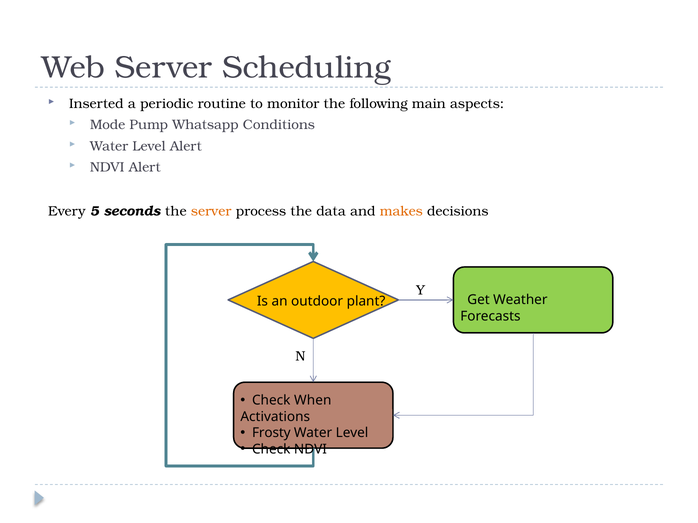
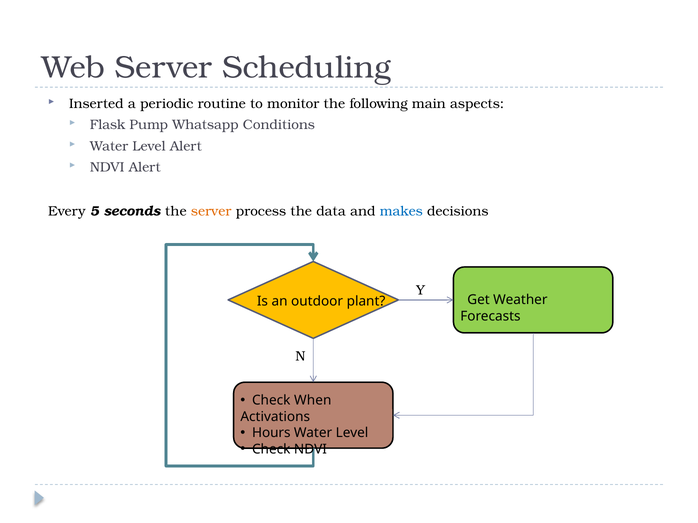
Mode: Mode -> Flask
makes colour: orange -> blue
Frosty: Frosty -> Hours
